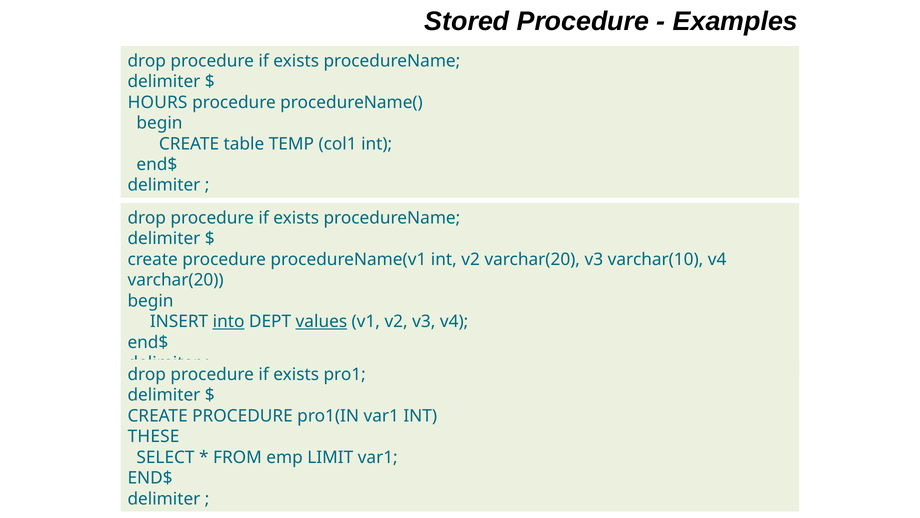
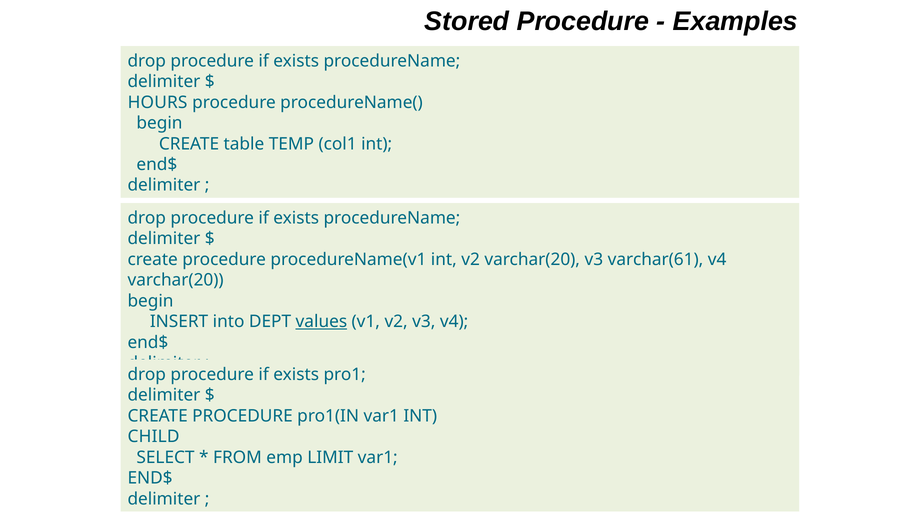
varchar(10: varchar(10 -> varchar(61
into underline: present -> none
THESE: THESE -> CHILD
